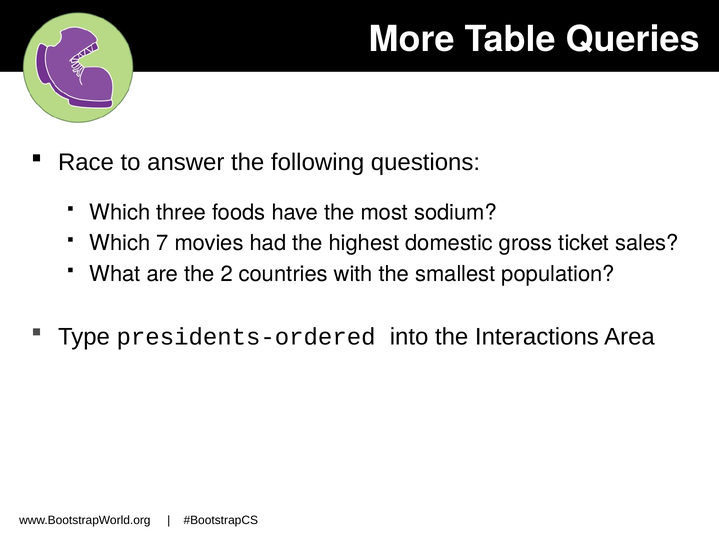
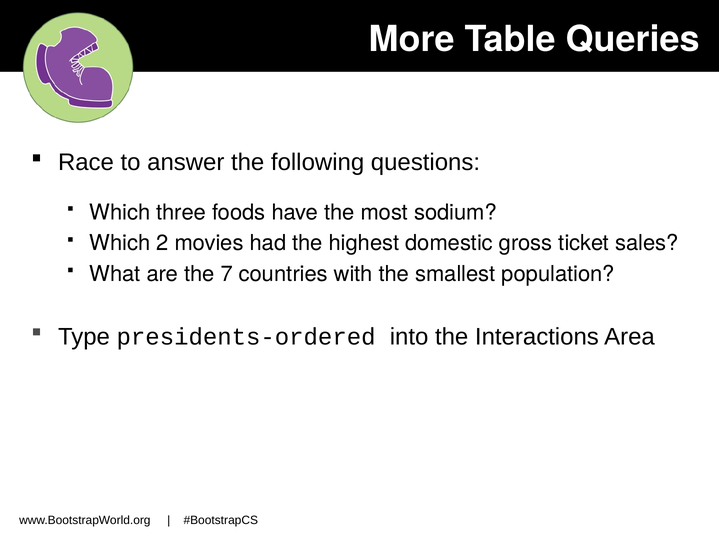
7: 7 -> 2
2: 2 -> 7
